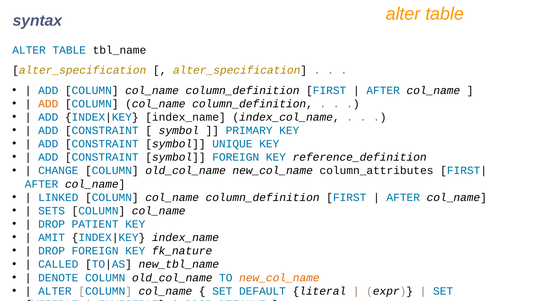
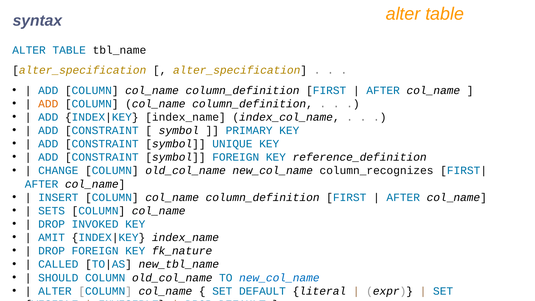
column_attributes: column_attributes -> column_recognizes
LINKED: LINKED -> INSERT
PATIENT: PATIENT -> INVOKED
DENOTE: DENOTE -> SHOULD
new_col_name at (279, 278) colour: orange -> blue
